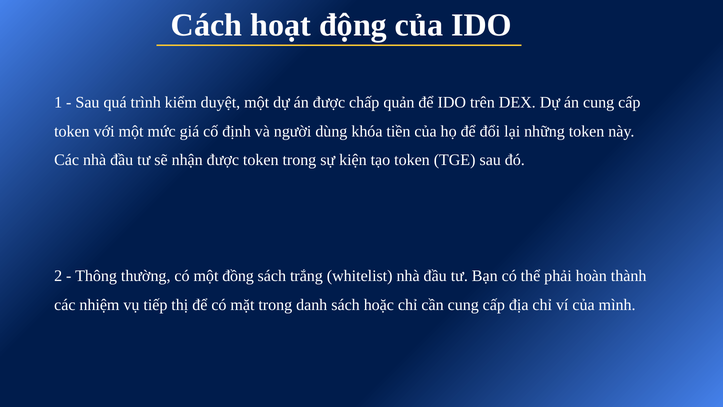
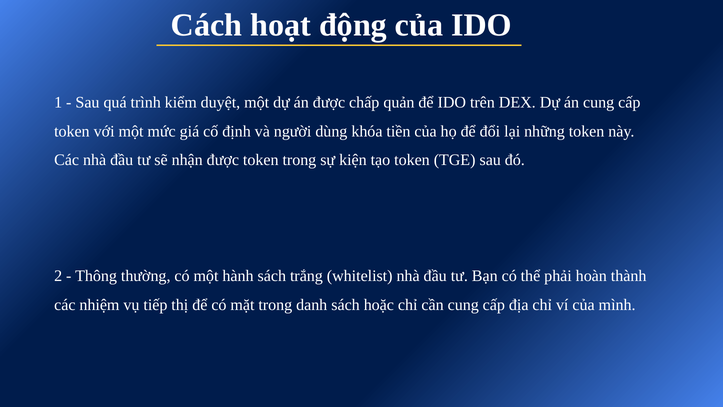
đồng: đồng -> hành
